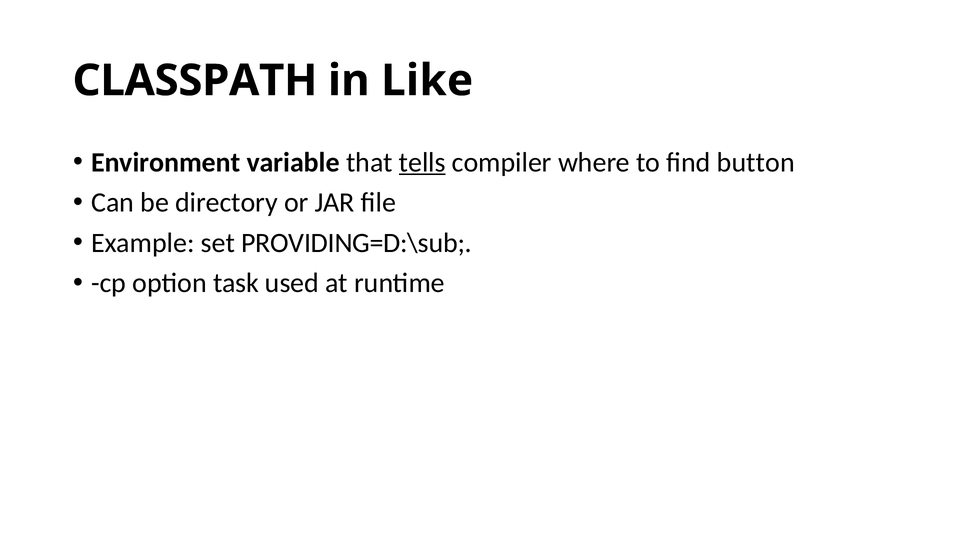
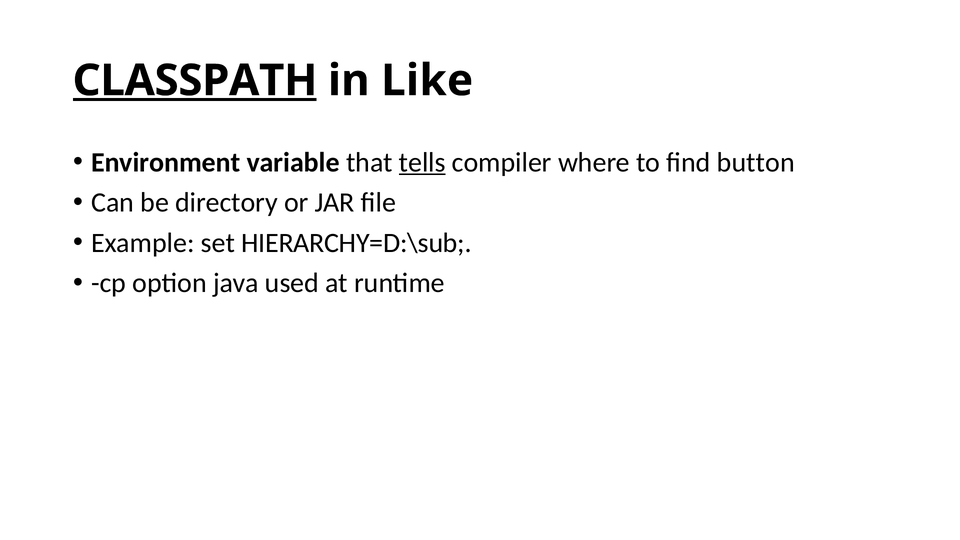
CLASSPATH underline: none -> present
PROVIDING=D:\sub: PROVIDING=D:\sub -> HIERARCHY=D:\sub
task: task -> java
